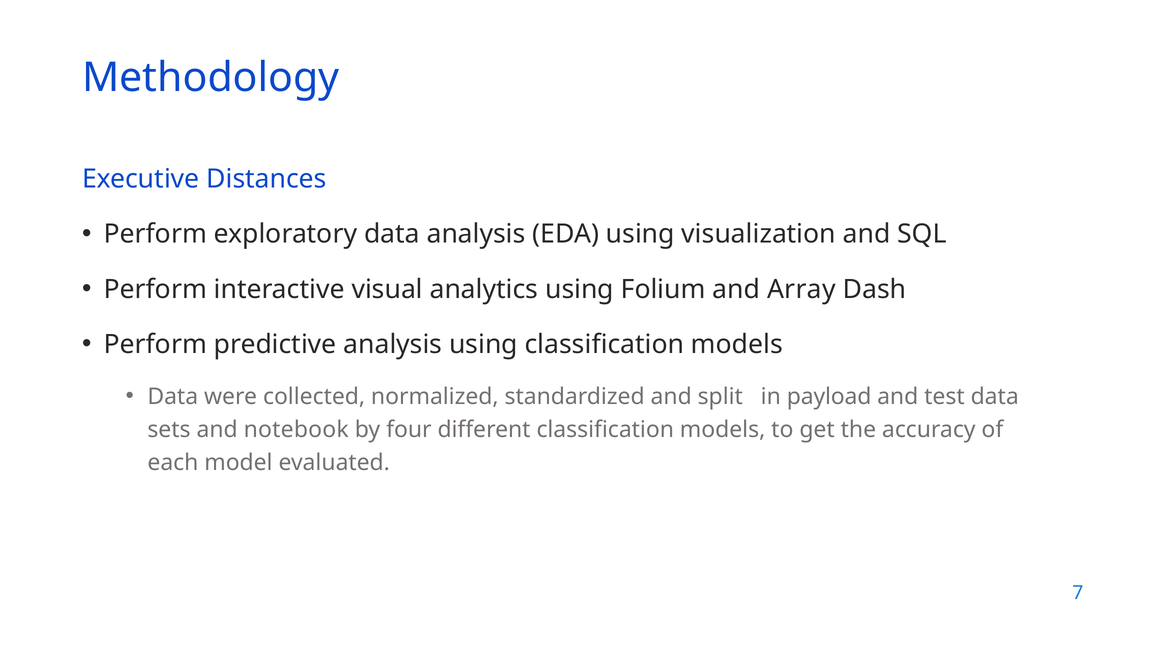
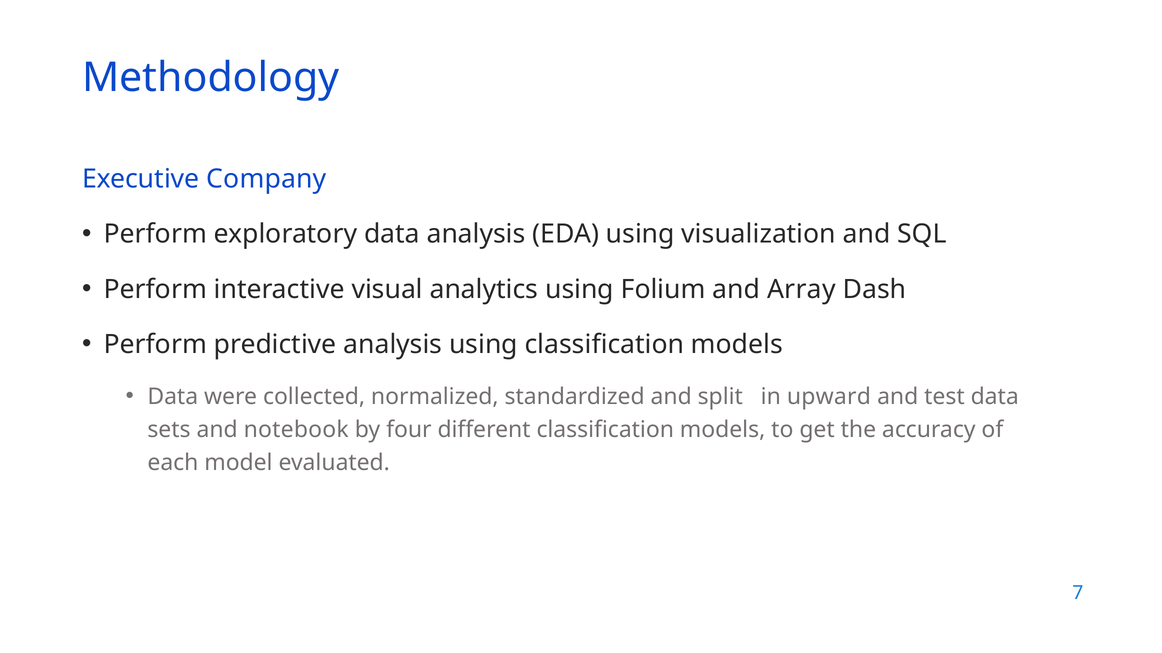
Distances: Distances -> Company
payload: payload -> upward
